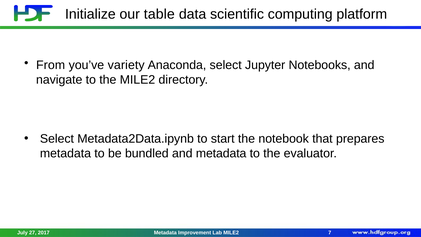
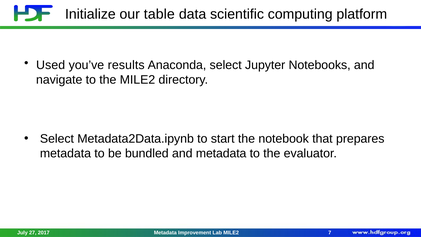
From: From -> Used
variety: variety -> results
